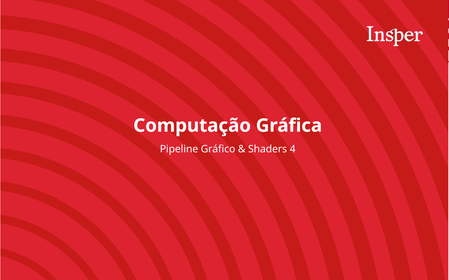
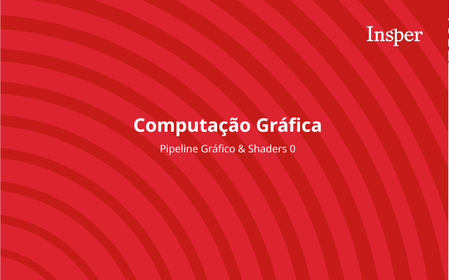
4: 4 -> 0
